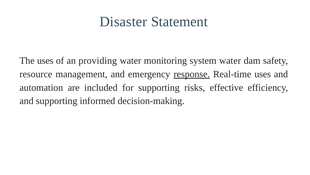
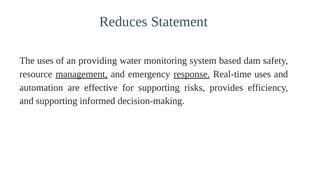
Disaster: Disaster -> Reduces
system water: water -> based
management underline: none -> present
included: included -> effective
effective: effective -> provides
